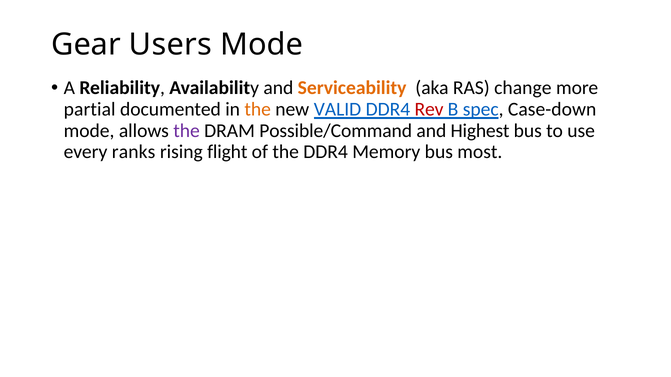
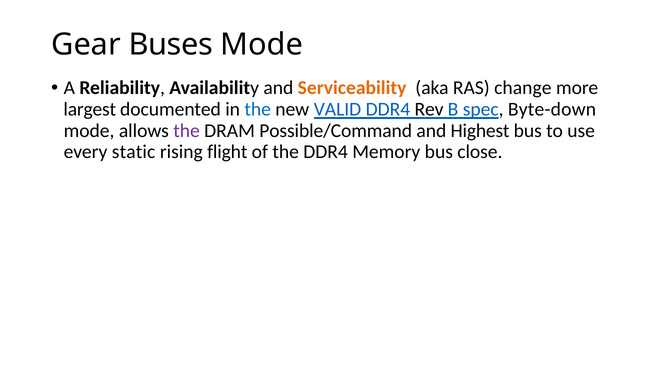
Users: Users -> Buses
partial: partial -> largest
the at (258, 110) colour: orange -> blue
Rev colour: red -> black
Case-down: Case-down -> Byte-down
ranks: ranks -> static
most: most -> close
